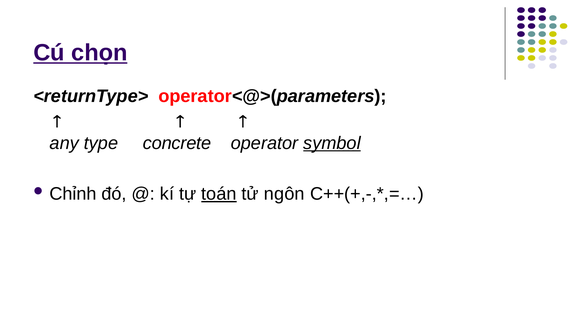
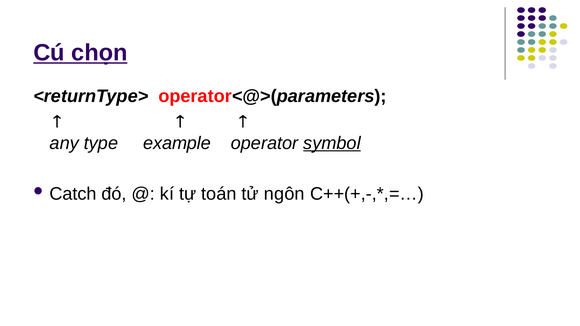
concrete: concrete -> example
Chỉnh: Chỉnh -> Catch
toán underline: present -> none
